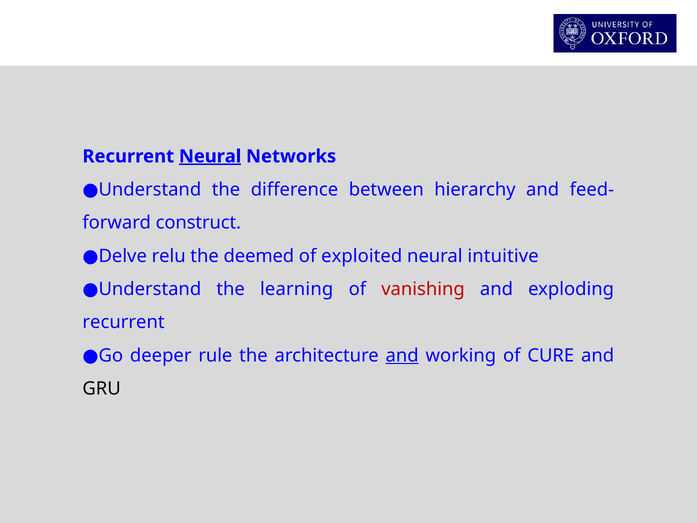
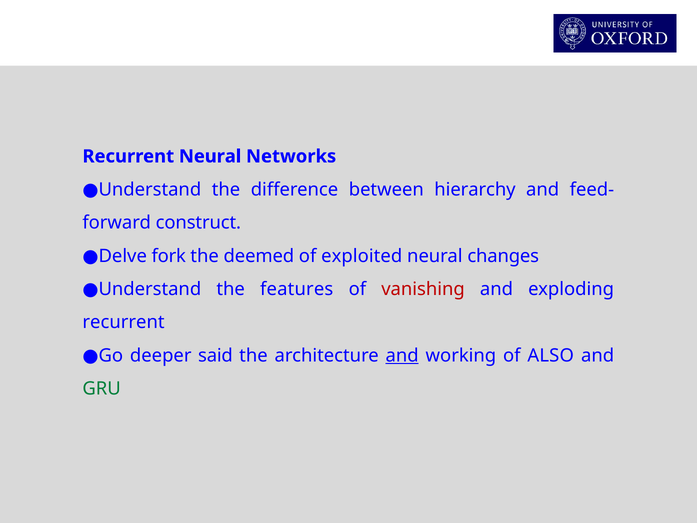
Neural at (210, 156) underline: present -> none
relu: relu -> fork
intuitive: intuitive -> changes
learning: learning -> features
rule: rule -> said
CURE: CURE -> ALSO
GRU colour: black -> green
